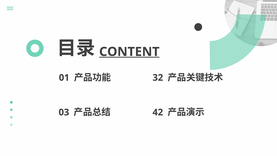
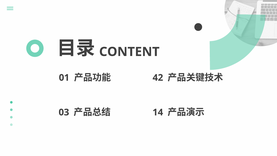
CONTENT underline: present -> none
32: 32 -> 42
42: 42 -> 14
